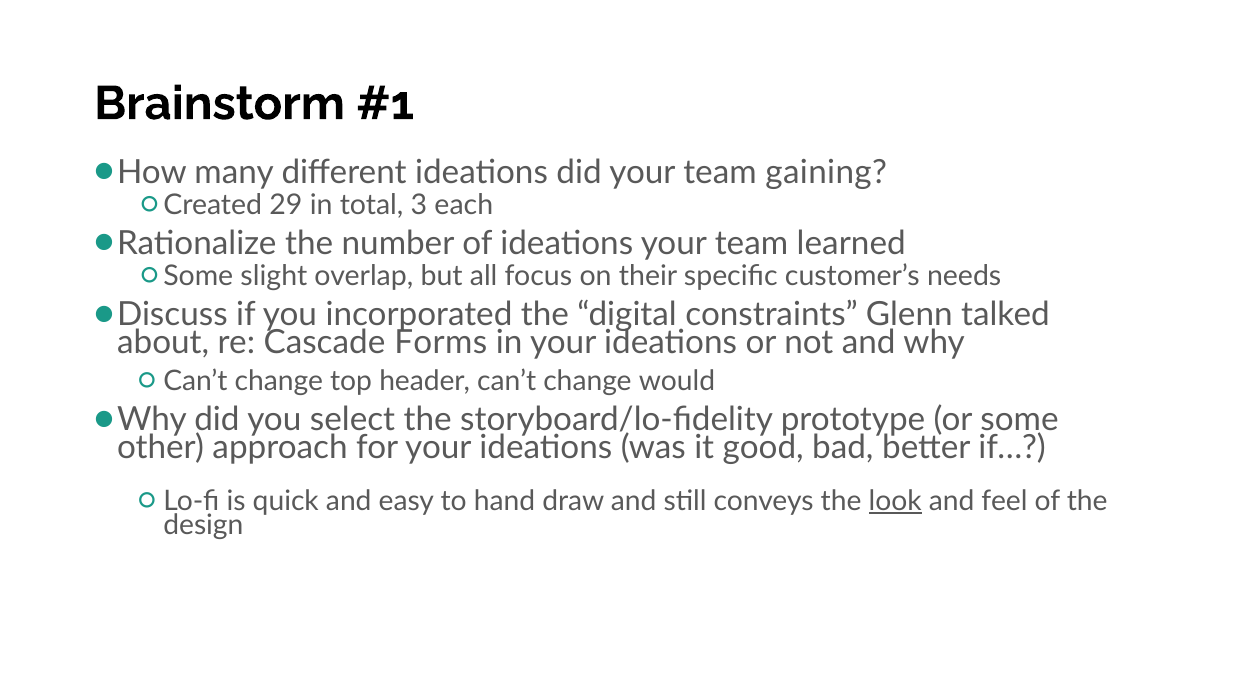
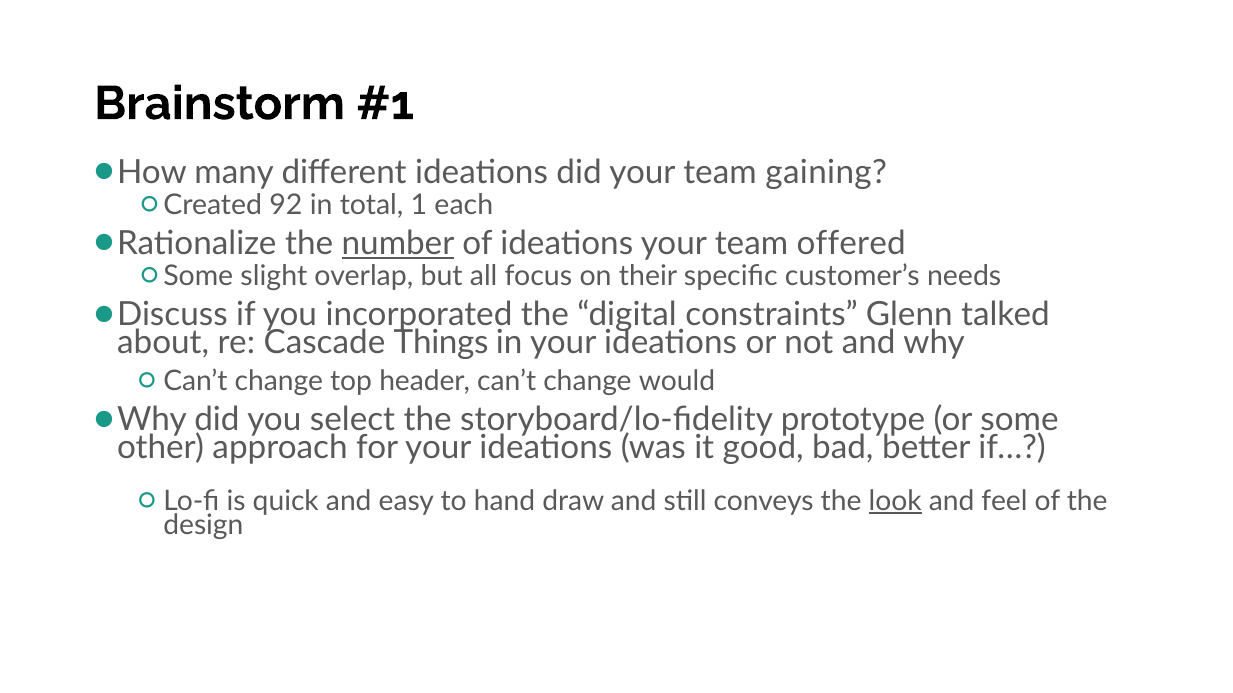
29: 29 -> 92
3: 3 -> 1
number underline: none -> present
learned: learned -> offered
Forms: Forms -> Things
